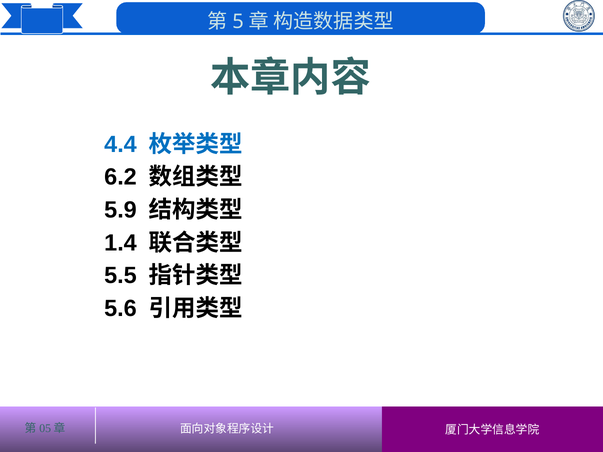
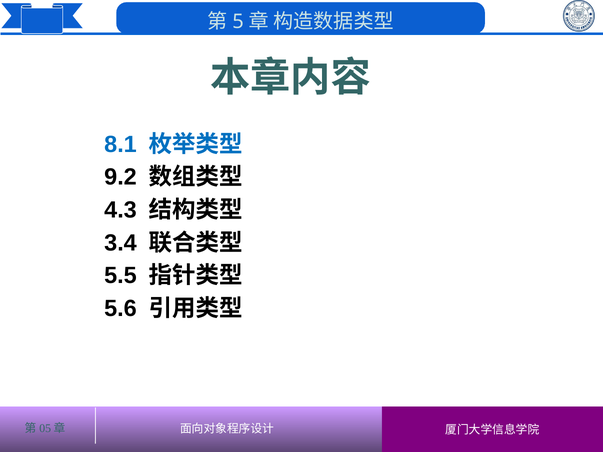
4.4: 4.4 -> 8.1
6.2: 6.2 -> 9.2
5.9: 5.9 -> 4.3
1.4: 1.4 -> 3.4
